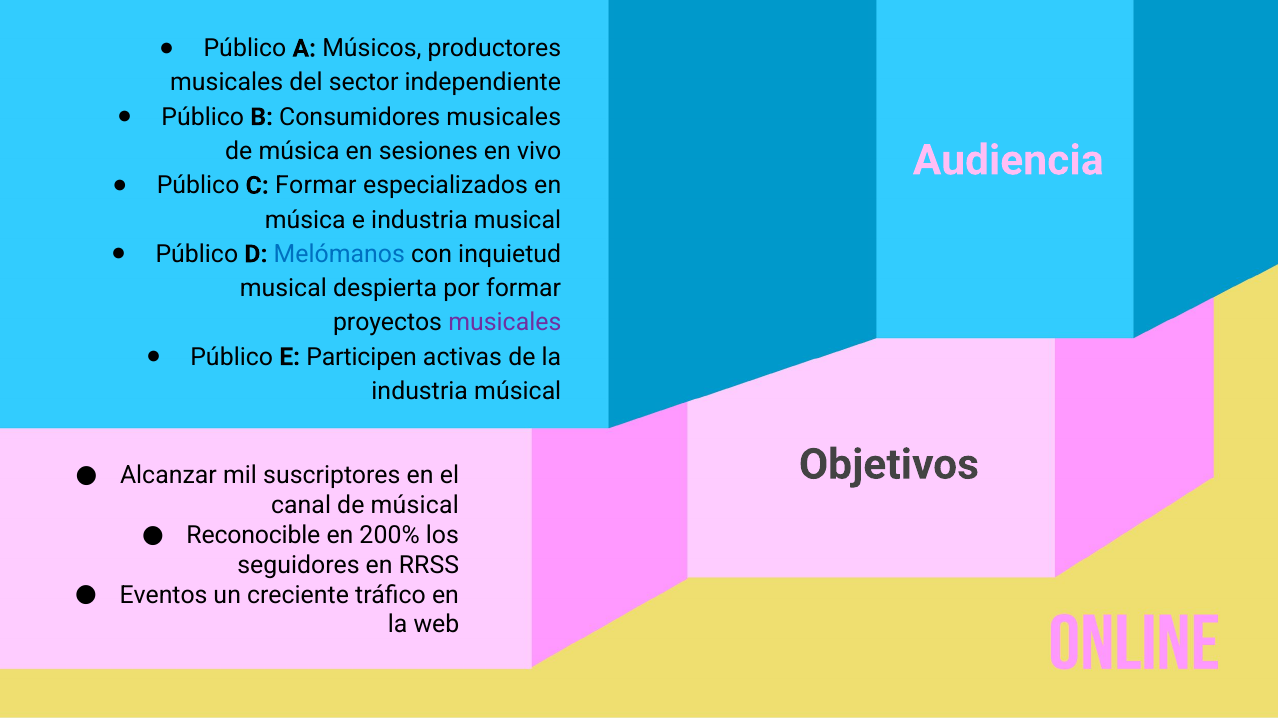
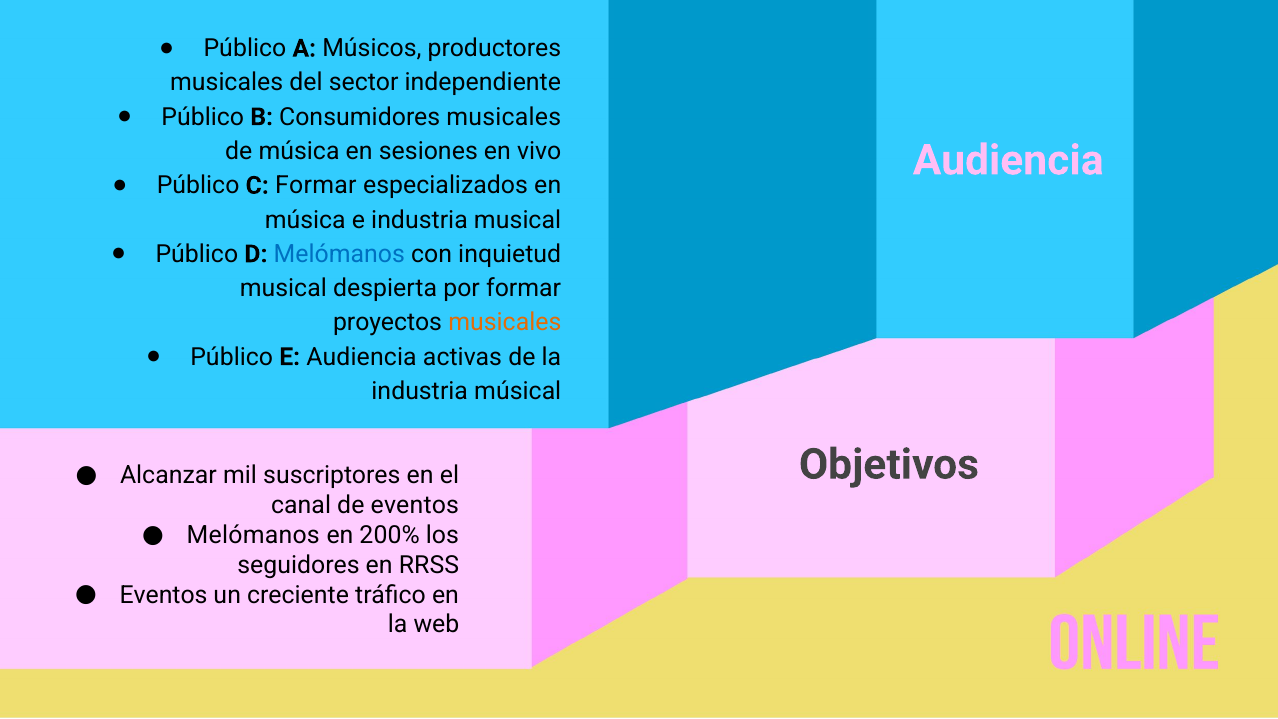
musicales at (505, 323) colour: purple -> orange
E Participen: Participen -> Audiencia
de músical: músical -> eventos
Reconocible at (253, 535): Reconocible -> Melómanos
